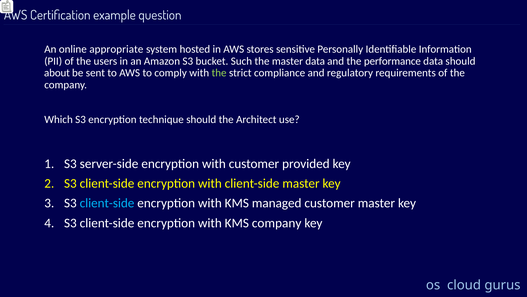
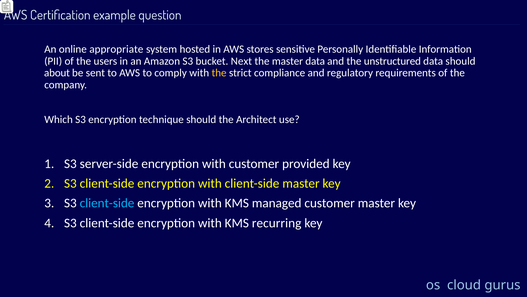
Such: Such -> Next
performance: performance -> unstructured
the at (219, 73) colour: light green -> yellow
KMS company: company -> recurring
